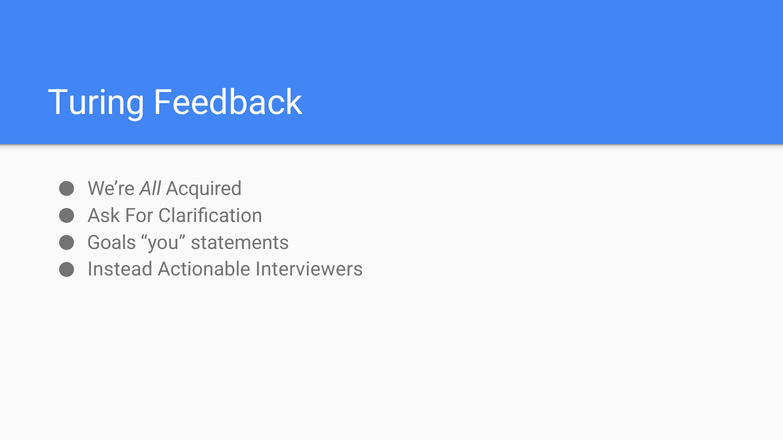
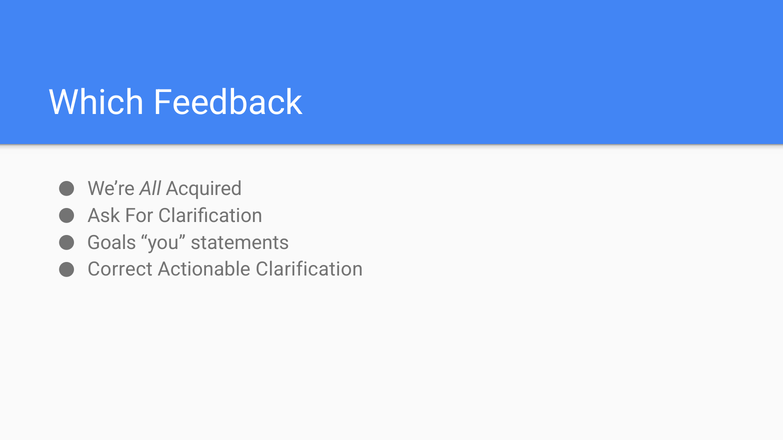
Turing: Turing -> Which
Instead: Instead -> Correct
Actionable Interviewers: Interviewers -> Clarification
